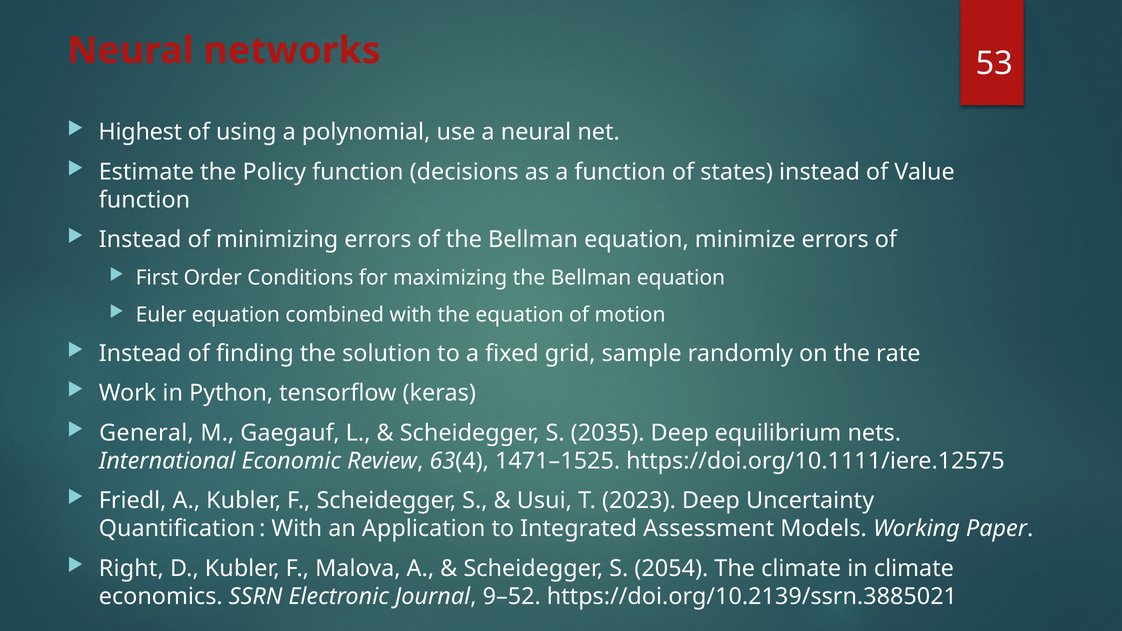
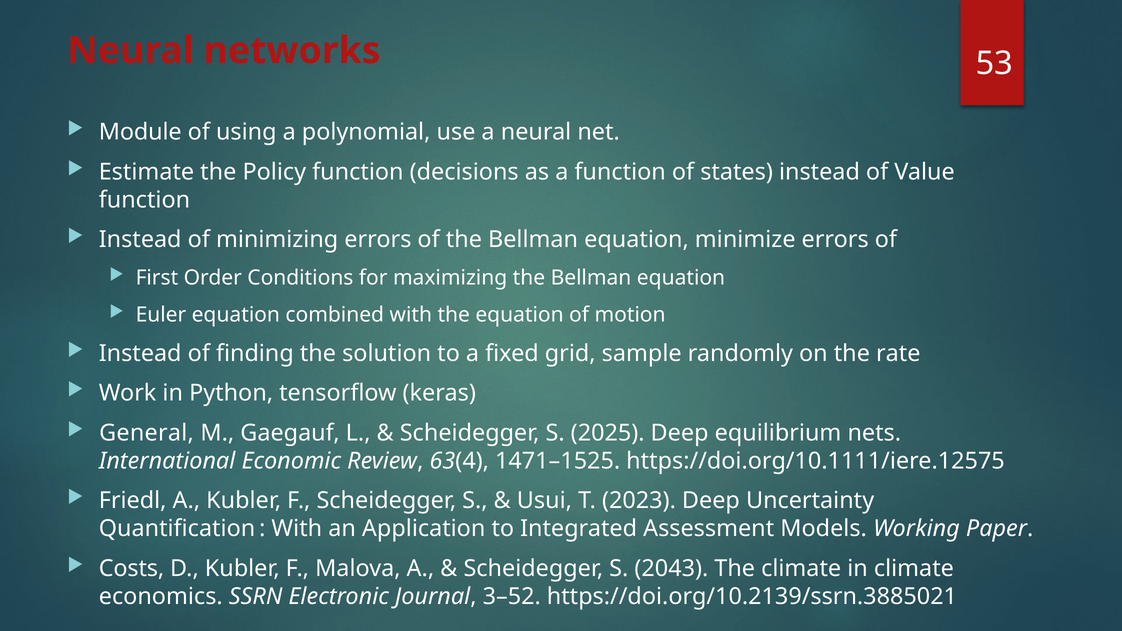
Highest: Highest -> Module
2035: 2035 -> 2025
Right: Right -> Costs
2054: 2054 -> 2043
9–52: 9–52 -> 3–52
